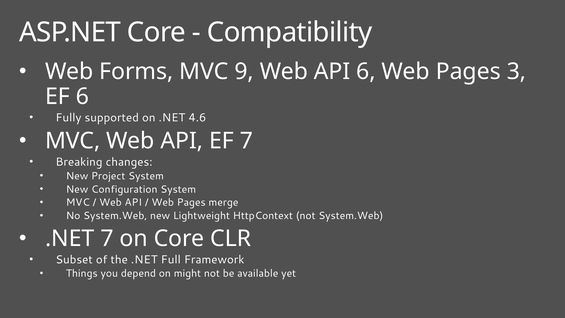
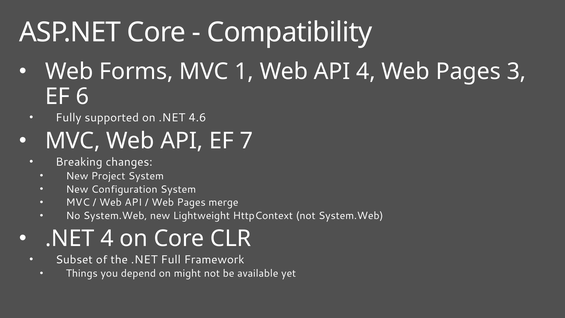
9: 9 -> 1
API 6: 6 -> 4
.NET 7: 7 -> 4
